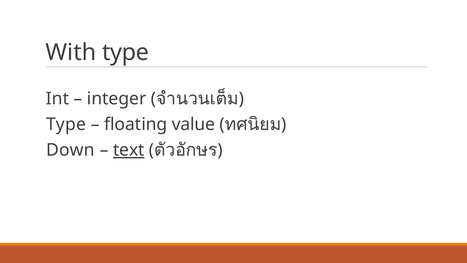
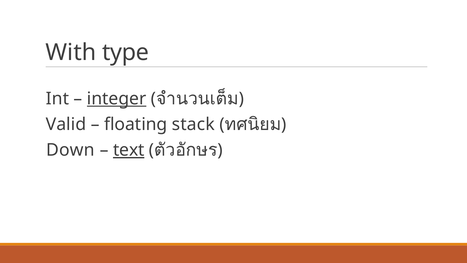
integer underline: none -> present
Type at (66, 124): Type -> Valid
value: value -> stack
